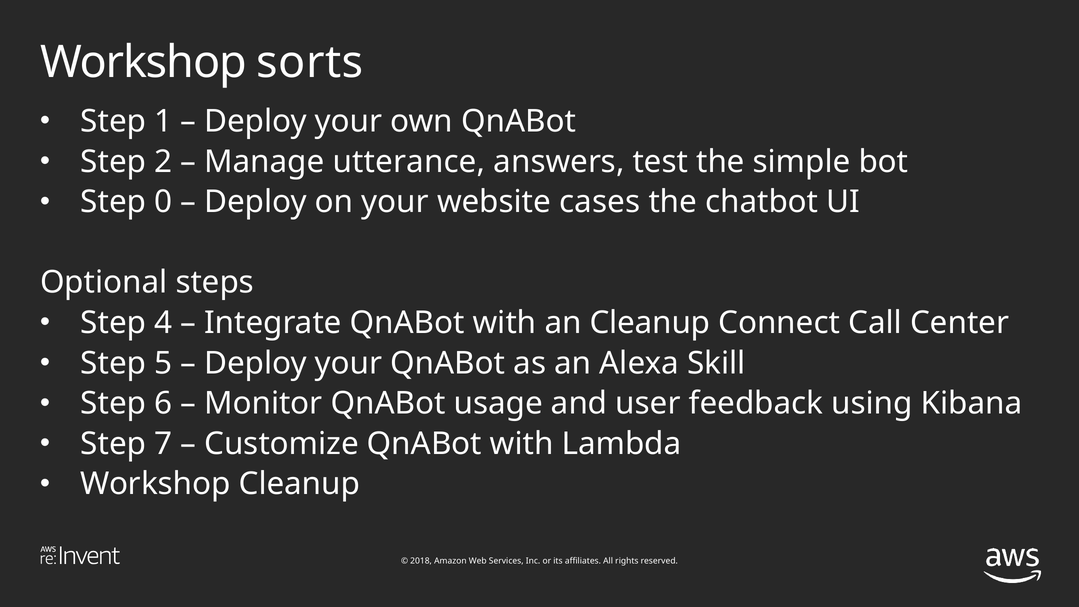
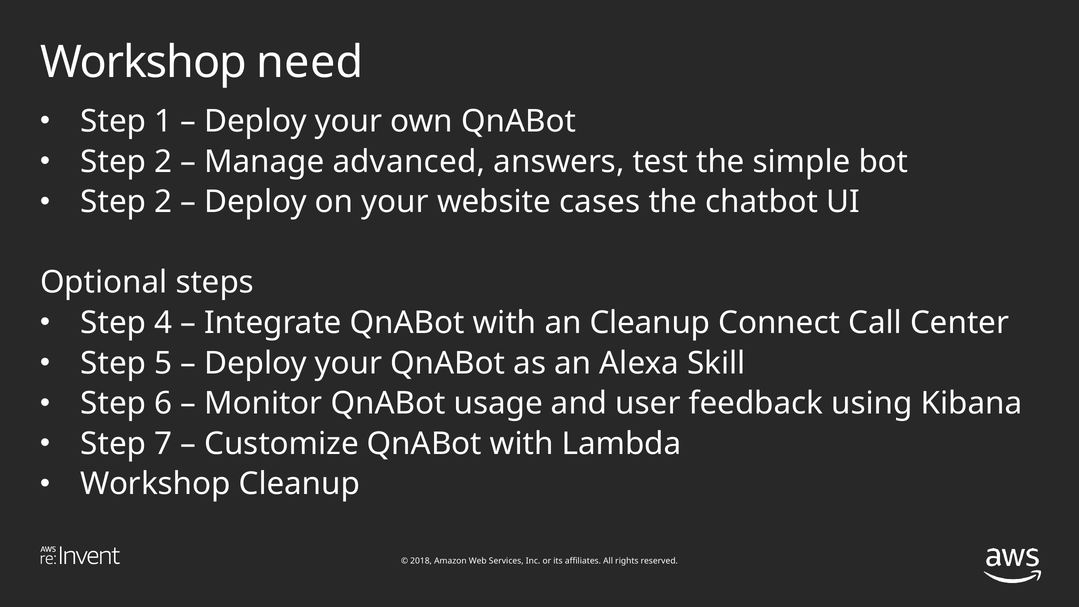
sorts: sorts -> need
utterance: utterance -> advanced
0 at (163, 202): 0 -> 2
